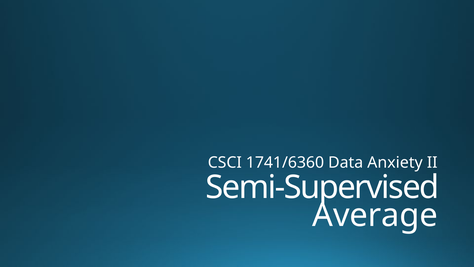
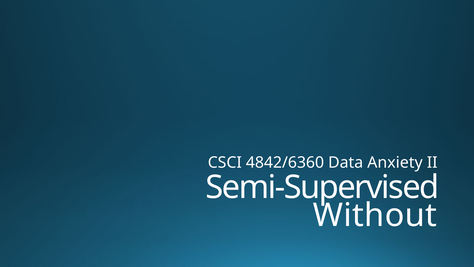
1741/6360: 1741/6360 -> 4842/6360
Average: Average -> Without
